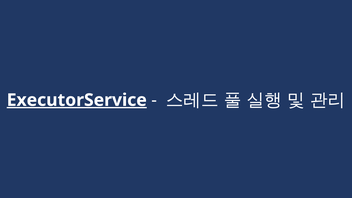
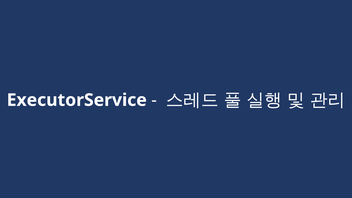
ExecutorService underline: present -> none
